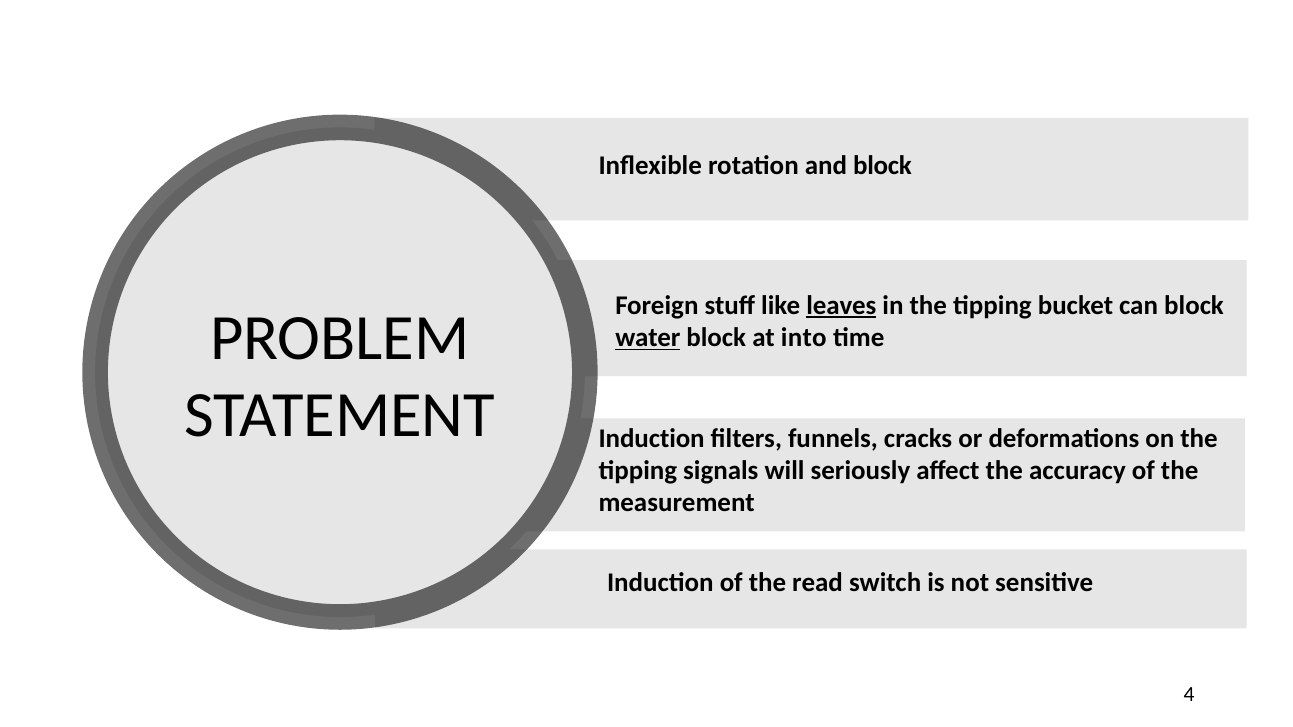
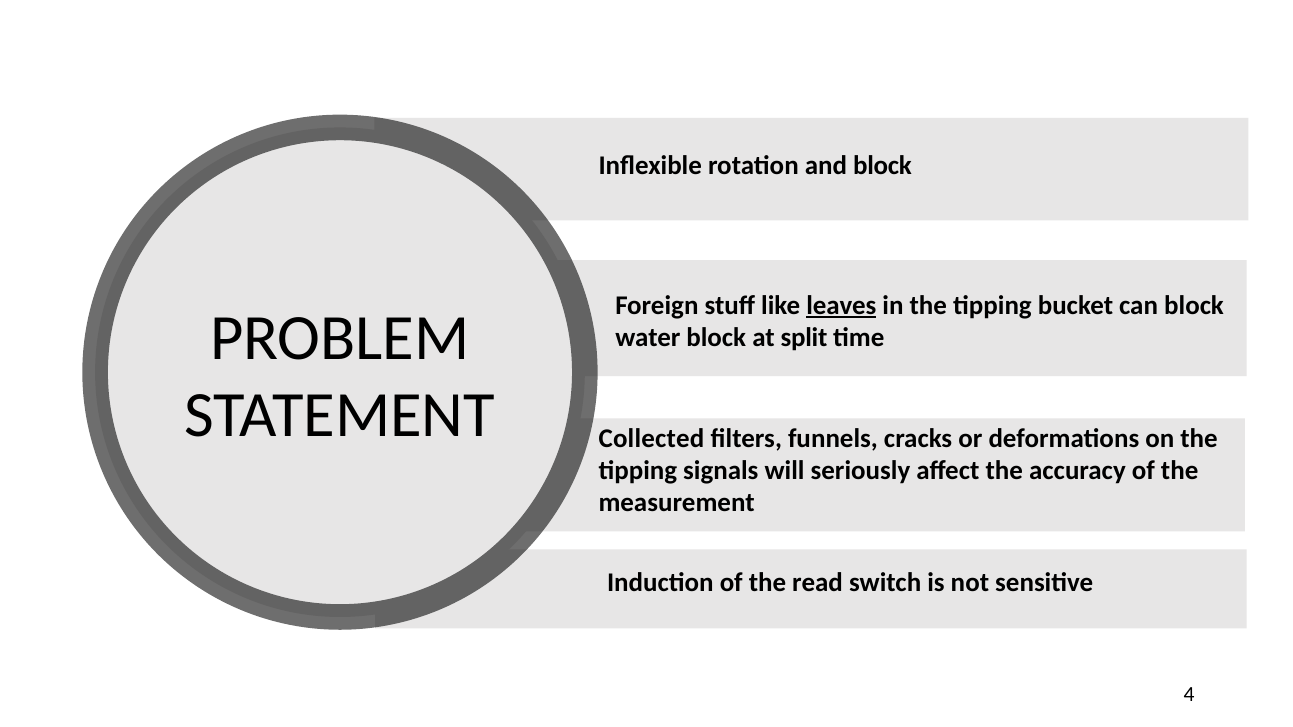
water underline: present -> none
into: into -> split
Induction at (652, 438): Induction -> Collected
